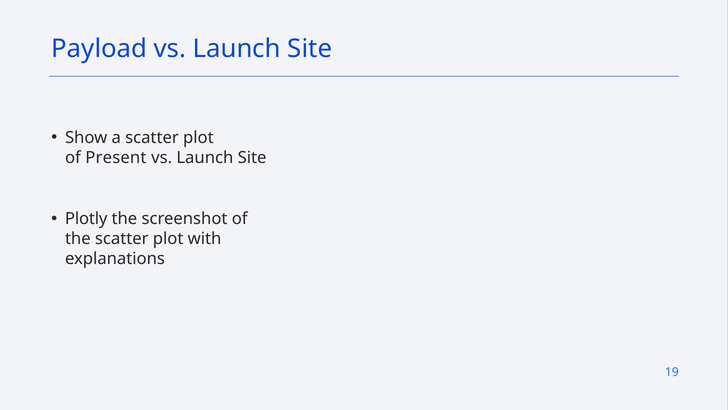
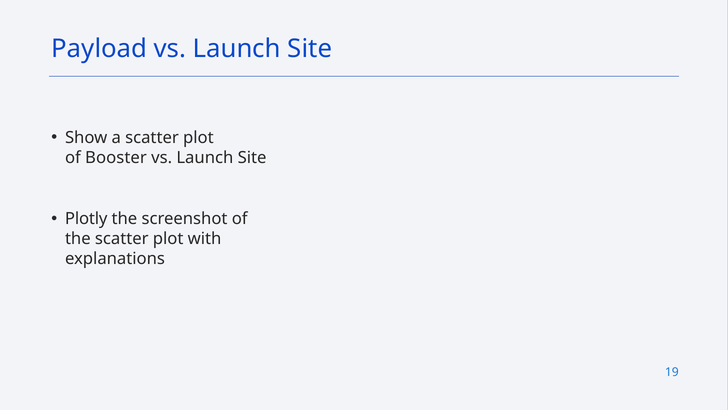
Present: Present -> Booster
